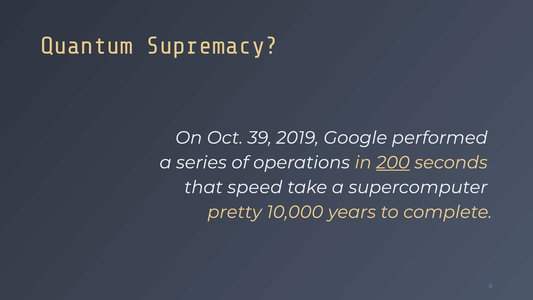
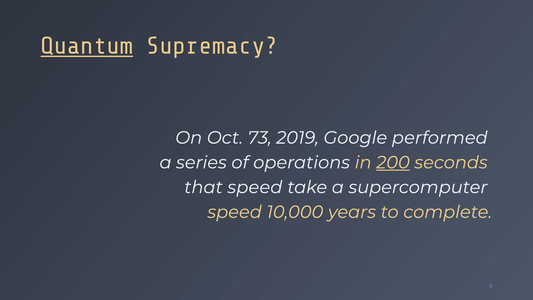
Quantum underline: none -> present
39: 39 -> 73
pretty at (235, 212): pretty -> speed
